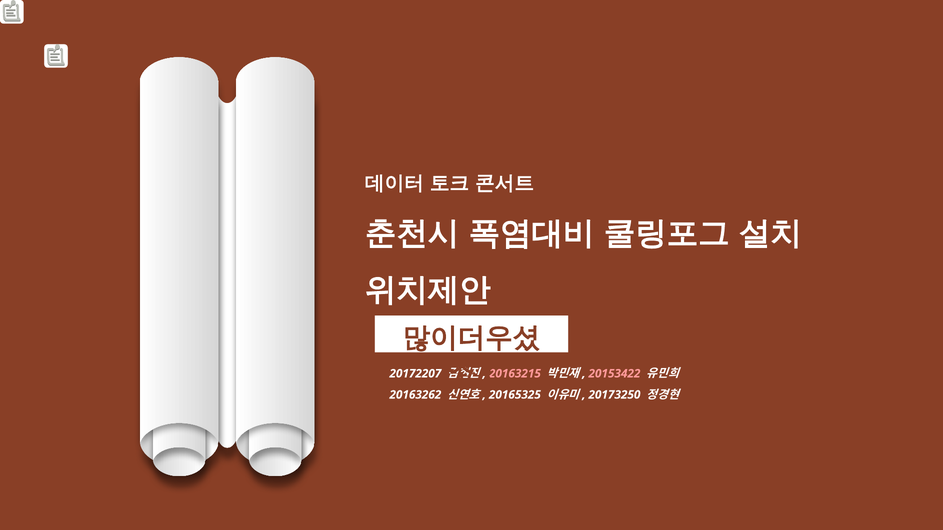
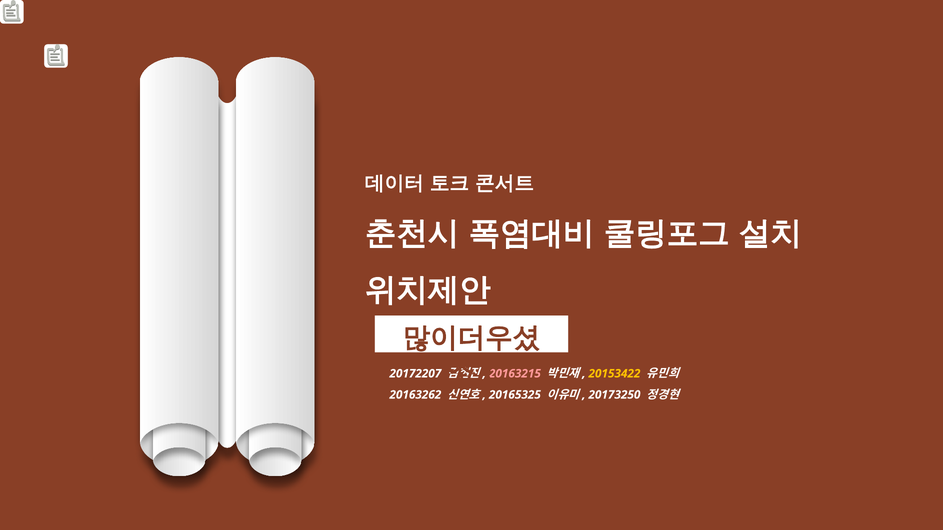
20153422 colour: pink -> yellow
